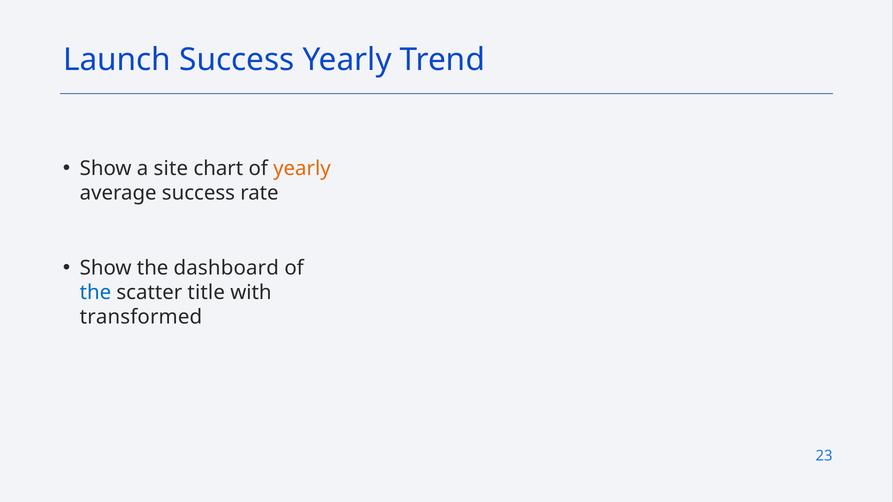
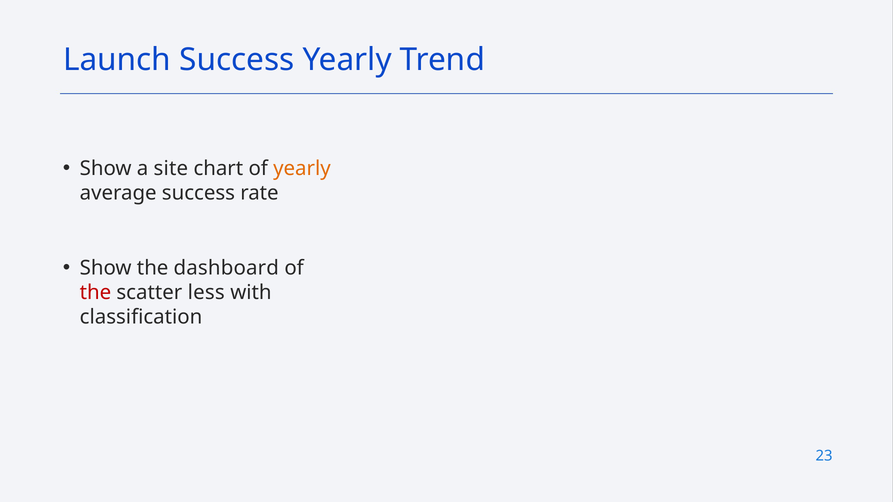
the at (96, 293) colour: blue -> red
title: title -> less
transformed: transformed -> classification
